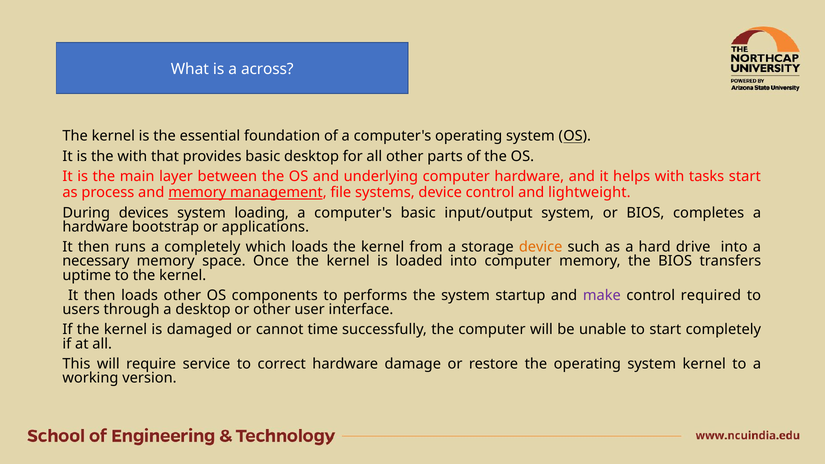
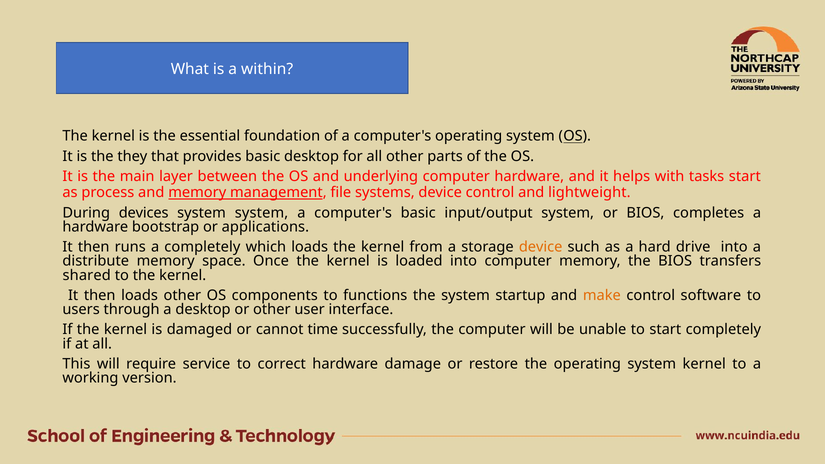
across: across -> within
the with: with -> they
system loading: loading -> system
necessary: necessary -> distribute
uptime: uptime -> shared
performs: performs -> functions
make colour: purple -> orange
required: required -> software
